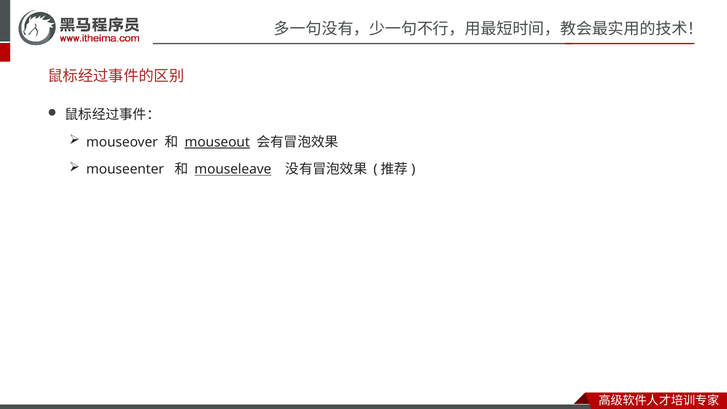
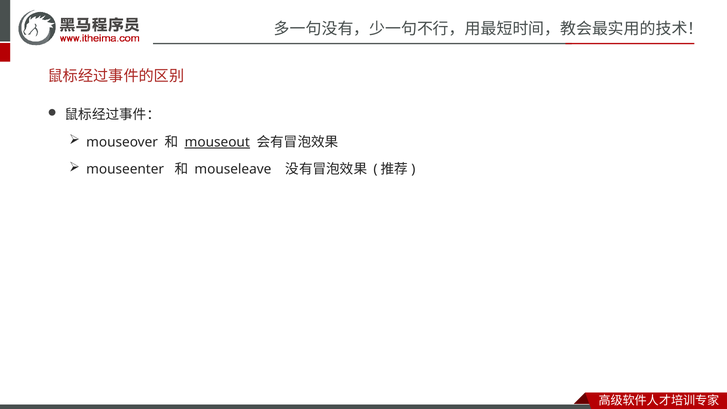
mouseleave underline: present -> none
